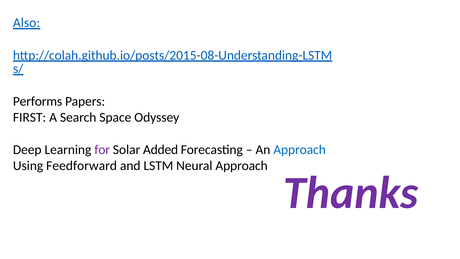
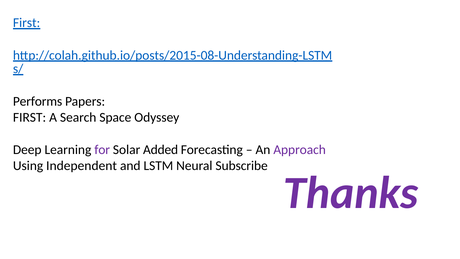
Also at (27, 23): Also -> First
Approach at (300, 150) colour: blue -> purple
Feedforward: Feedforward -> Independent
Neural Approach: Approach -> Subscribe
